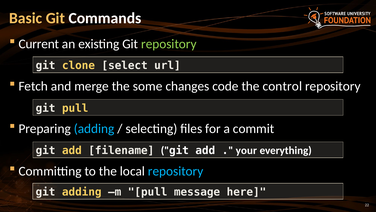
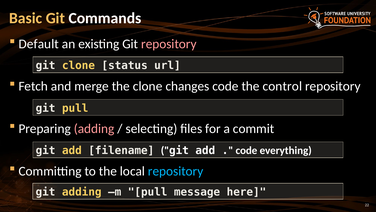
Current: Current -> Default
repository at (169, 44) colour: light green -> pink
select: select -> status
the some: some -> clone
adding at (94, 128) colour: light blue -> pink
your at (246, 150): your -> code
